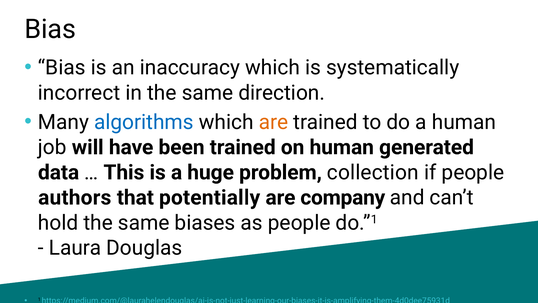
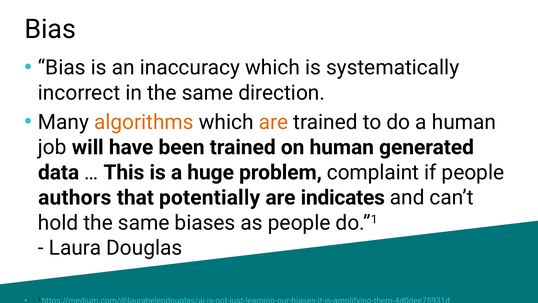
algorithms colour: blue -> orange
collection: collection -> complaint
company: company -> indicates
